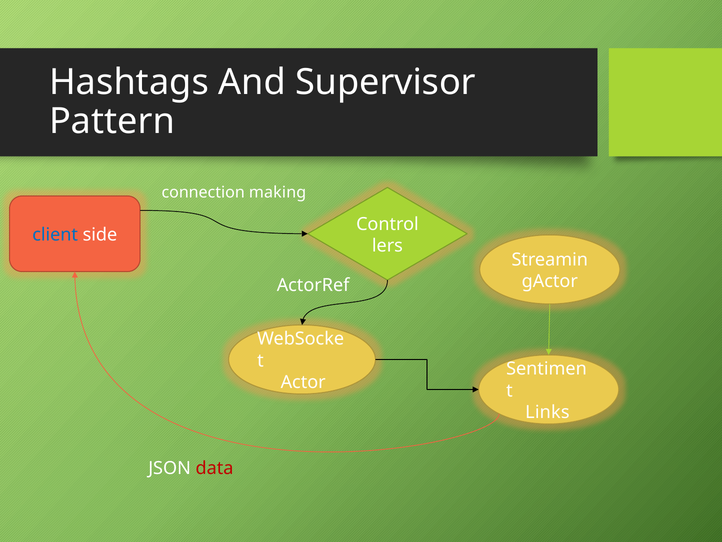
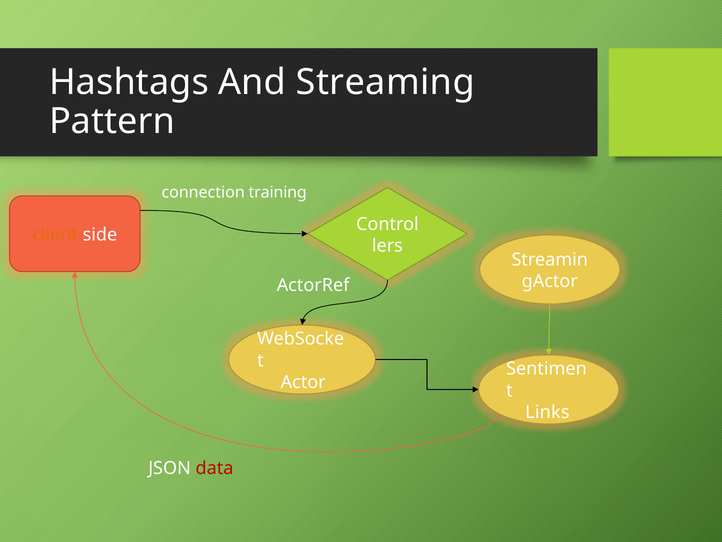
Supervisor: Supervisor -> Streaming
making: making -> training
client colour: blue -> orange
